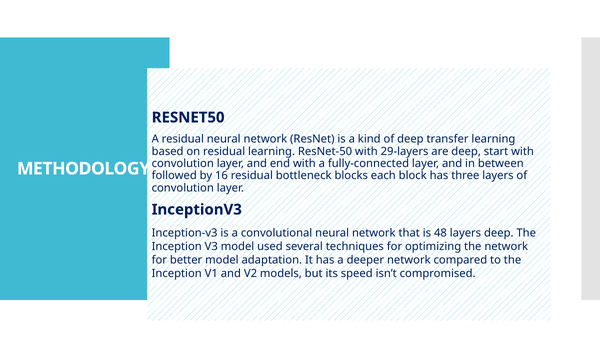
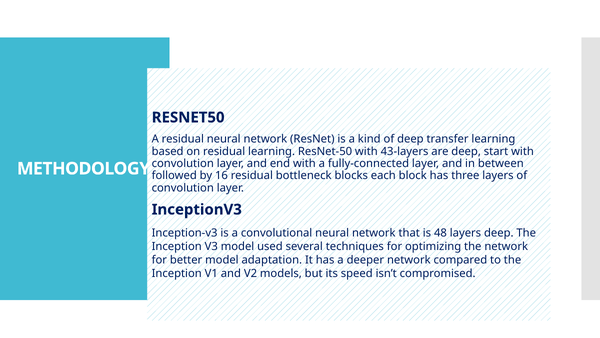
29-layers: 29-layers -> 43-layers
